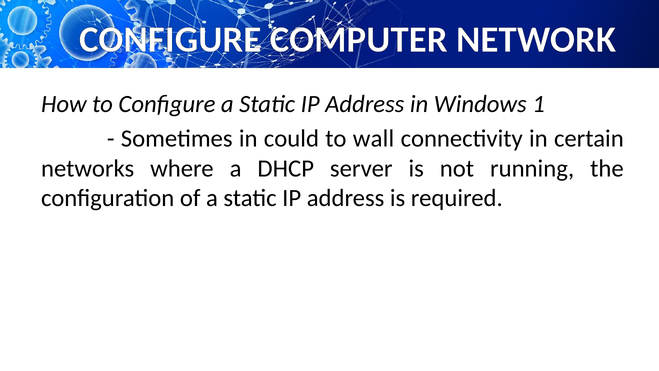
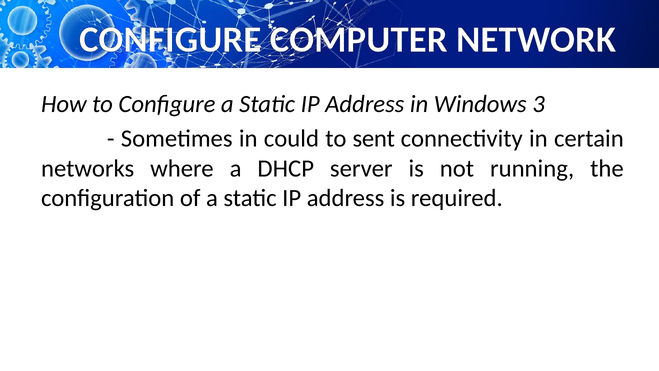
1: 1 -> 3
wall: wall -> sent
